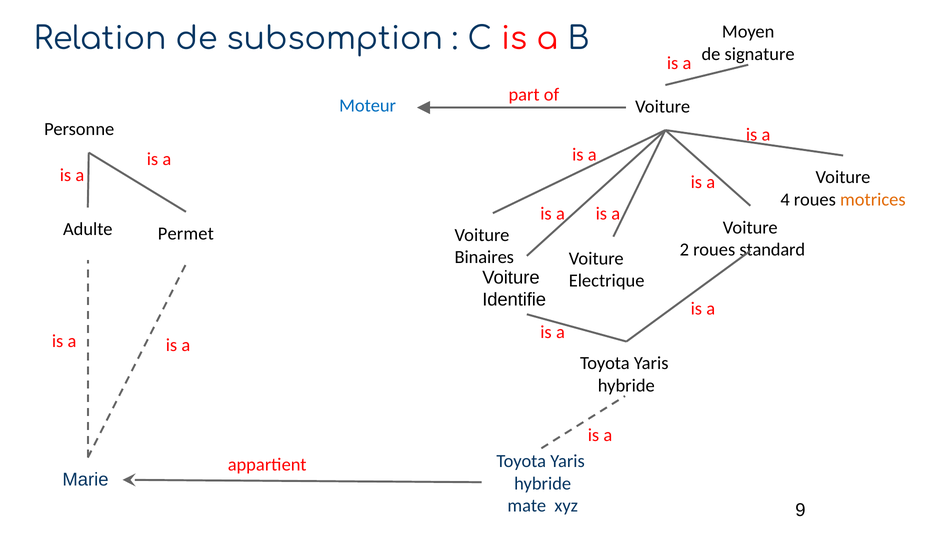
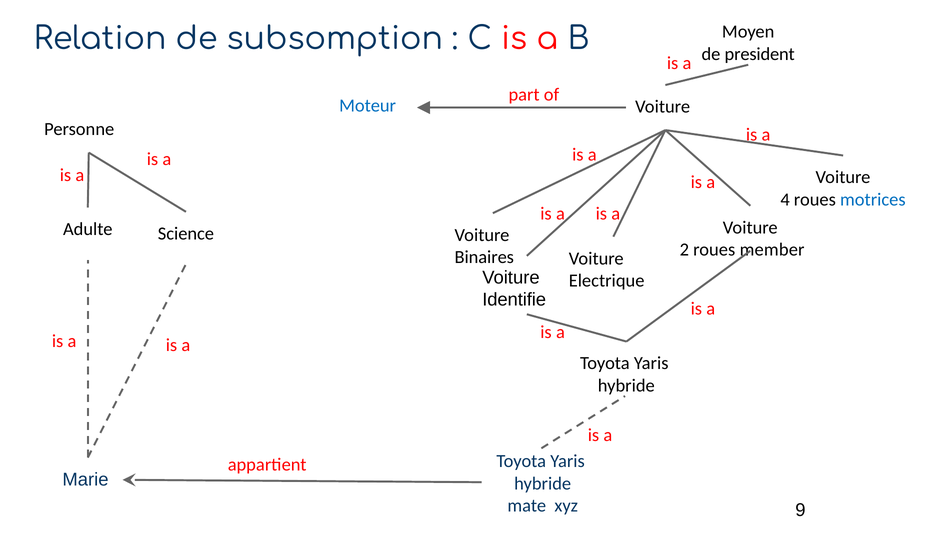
signature: signature -> president
motrices colour: orange -> blue
Permet: Permet -> Science
standard: standard -> member
